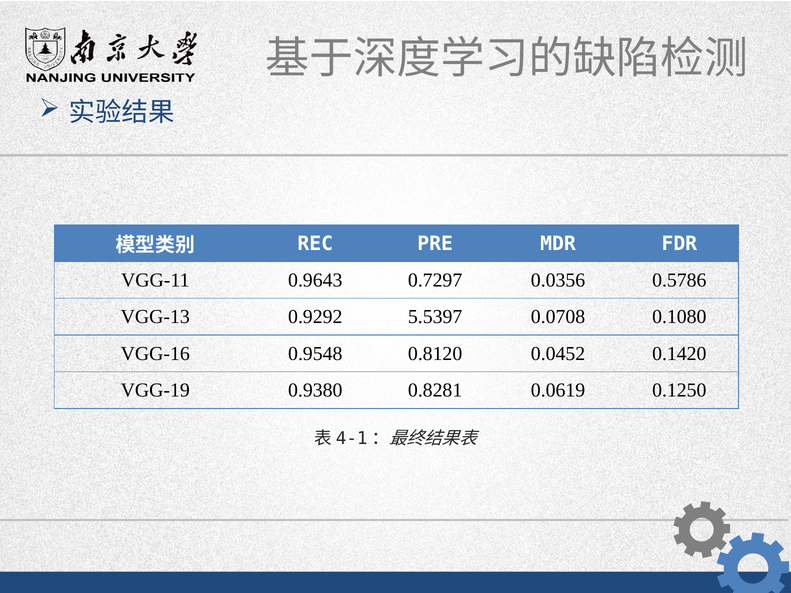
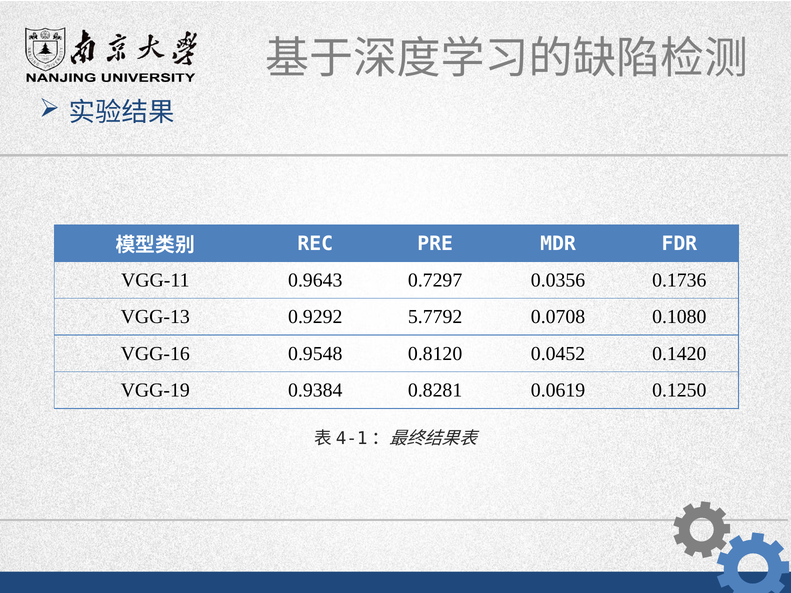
0.5786: 0.5786 -> 0.1736
5.5397: 5.5397 -> 5.7792
0.9380: 0.9380 -> 0.9384
